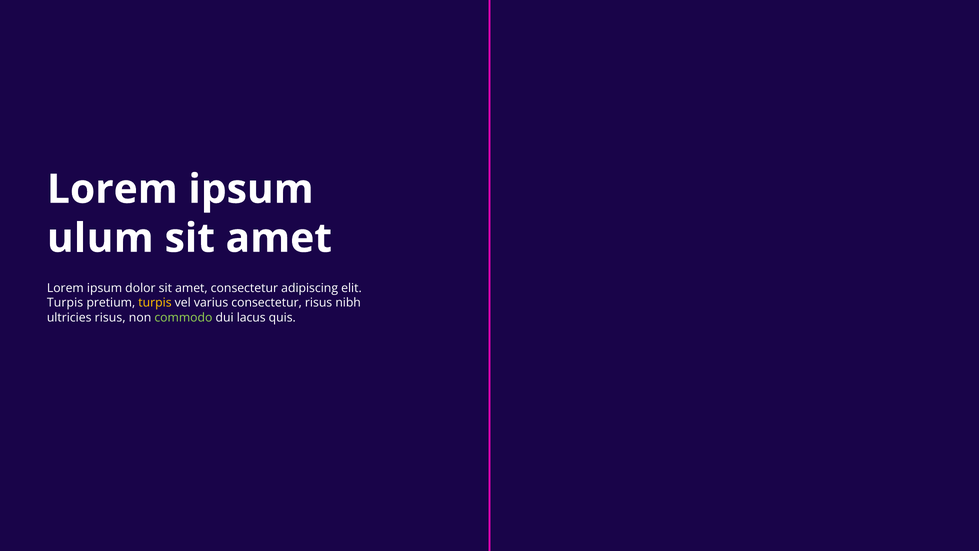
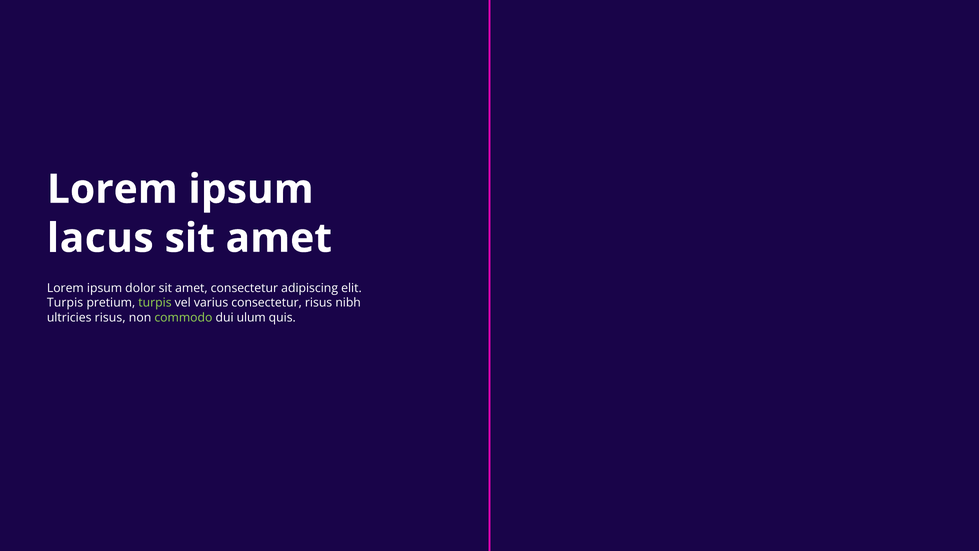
ulum: ulum -> lacus
turpis at (155, 303) colour: yellow -> light green
lacus: lacus -> ulum
